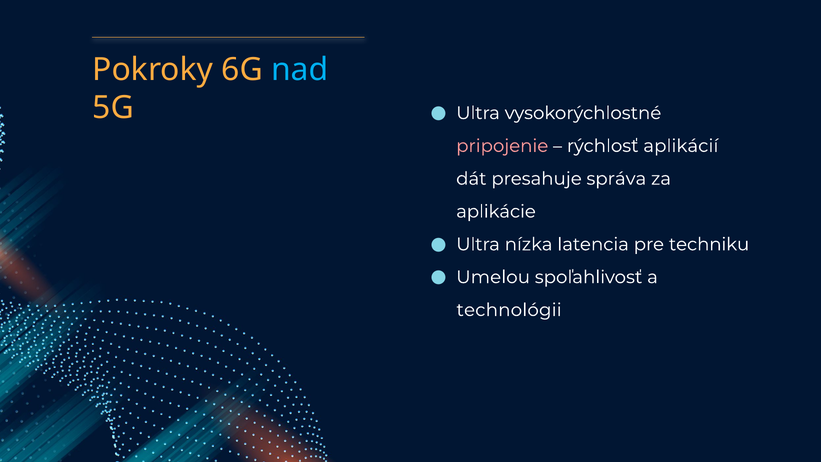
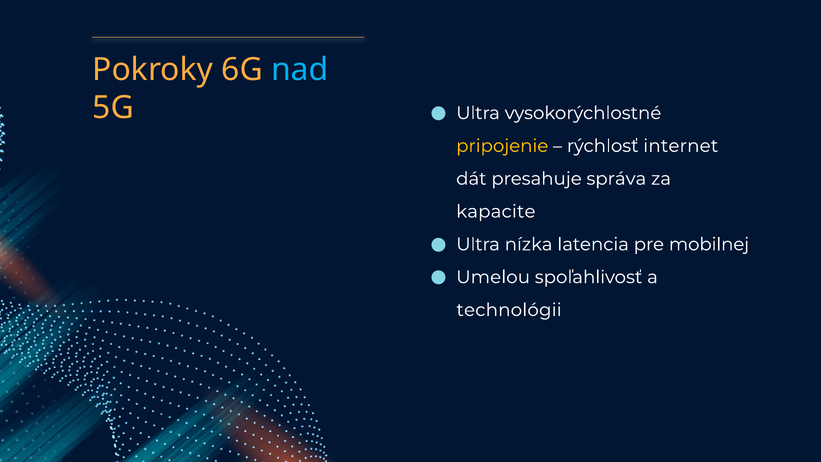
pripojenie colour: pink -> yellow
aplikácií: aplikácií -> internet
aplikácie: aplikácie -> kapacite
techniku: techniku -> mobilnej
